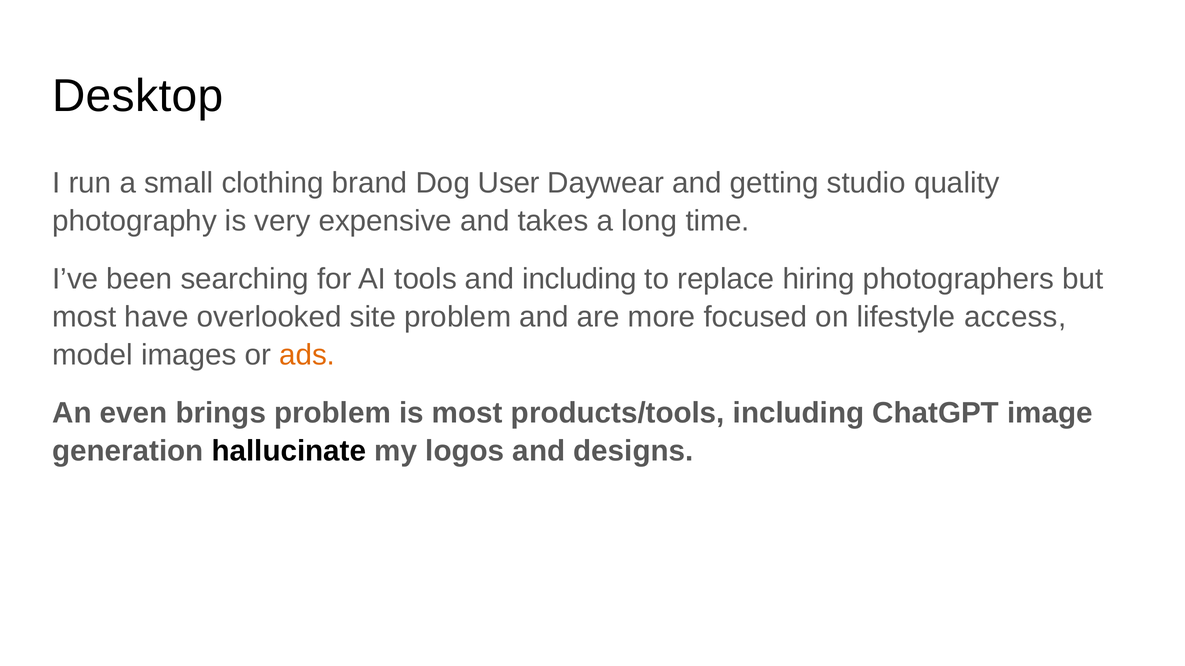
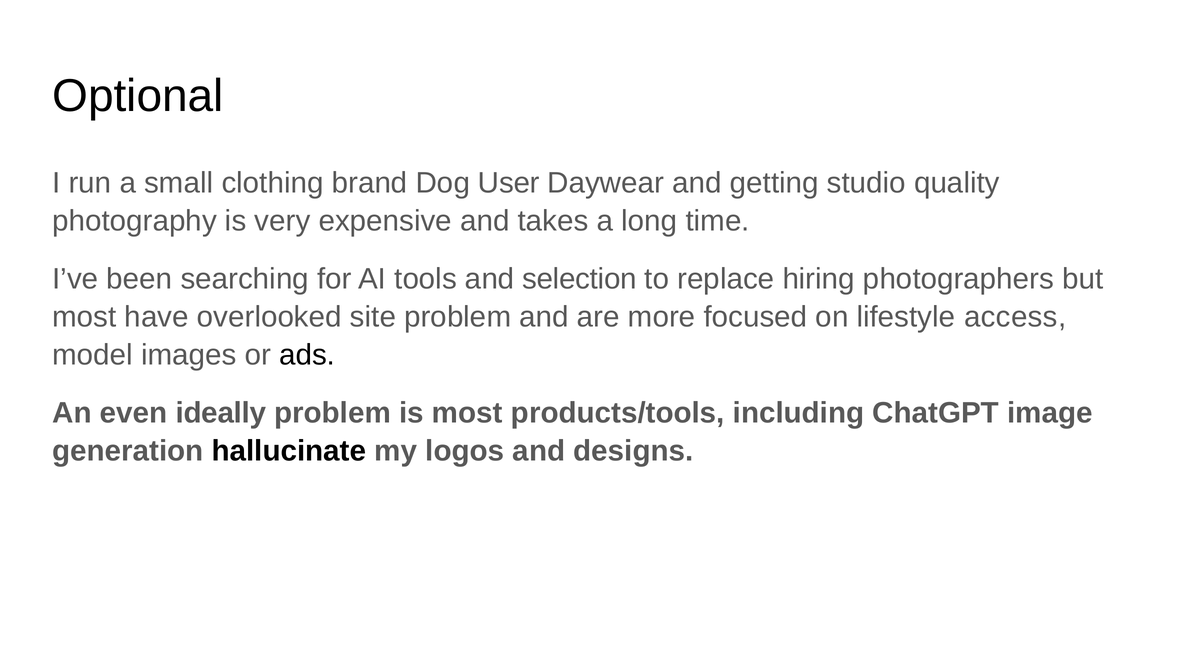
Desktop: Desktop -> Optional
and including: including -> selection
ads colour: orange -> black
brings: brings -> ideally
